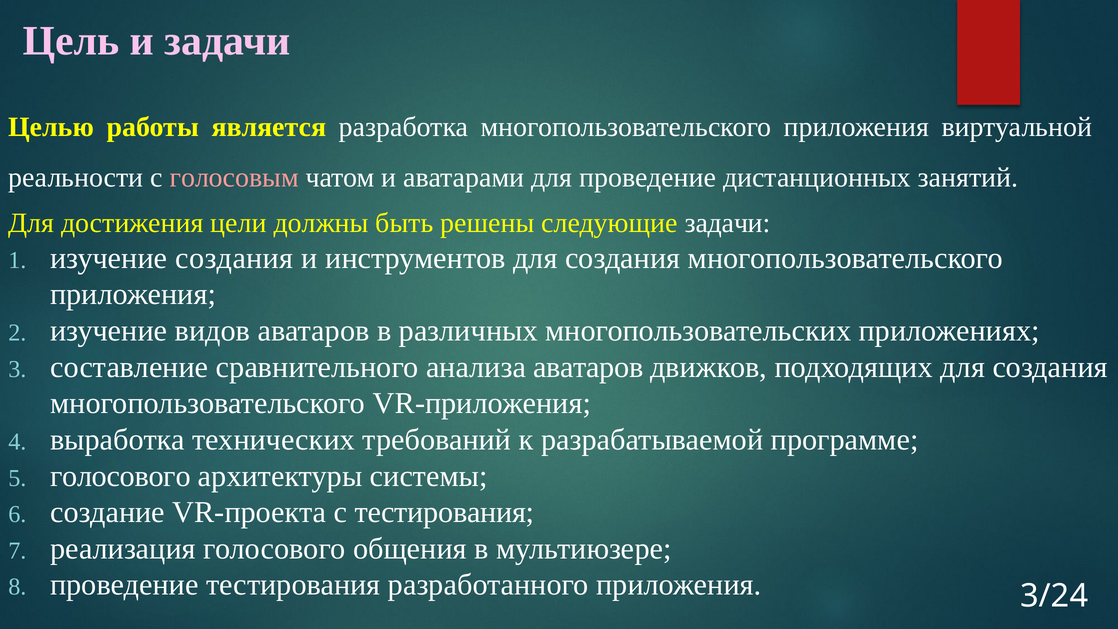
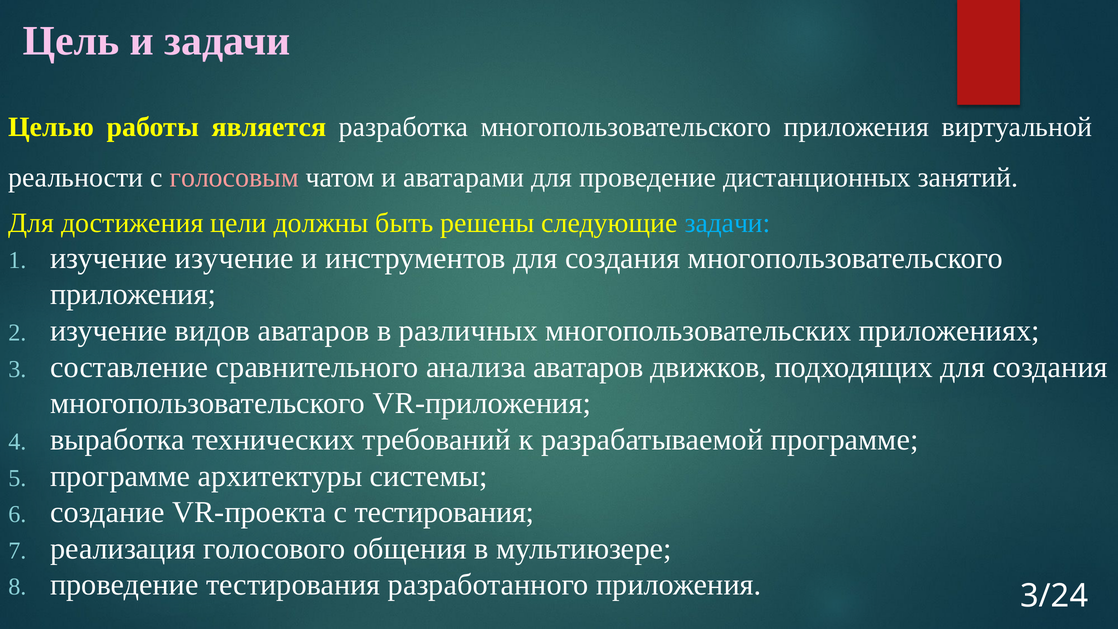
задачи at (728, 223) colour: white -> light blue
изучение создания: создания -> изучение
голосового at (120, 476): голосового -> программе
